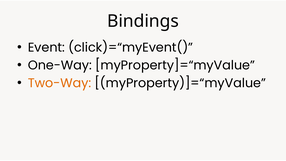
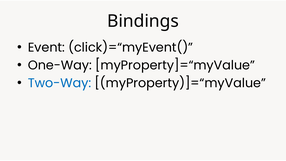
Two-Way colour: orange -> blue
